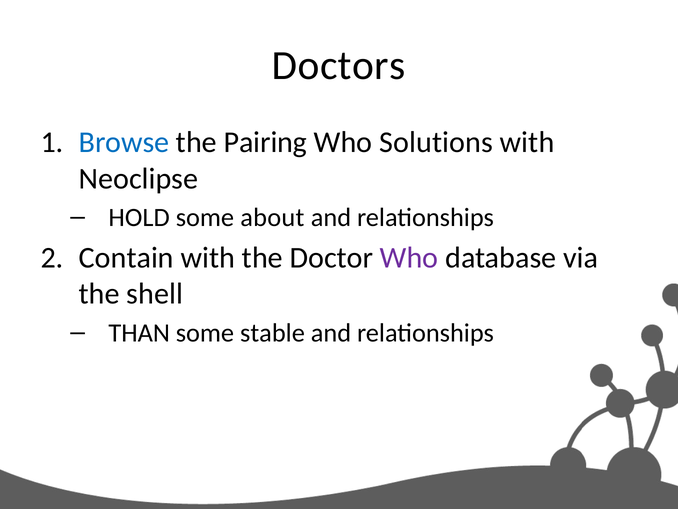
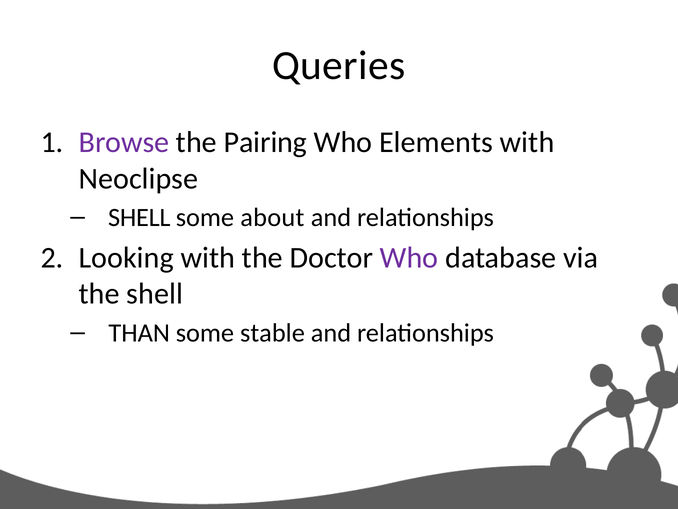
Doctors: Doctors -> Queries
Browse colour: blue -> purple
Solutions: Solutions -> Elements
HOLD at (139, 217): HOLD -> SHELL
Contain: Contain -> Looking
